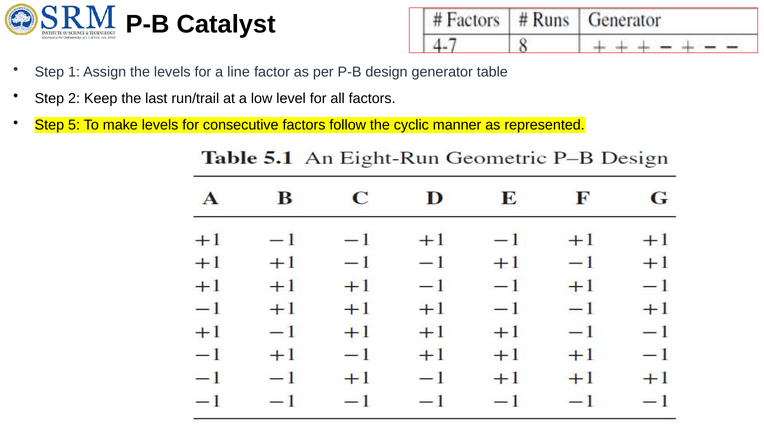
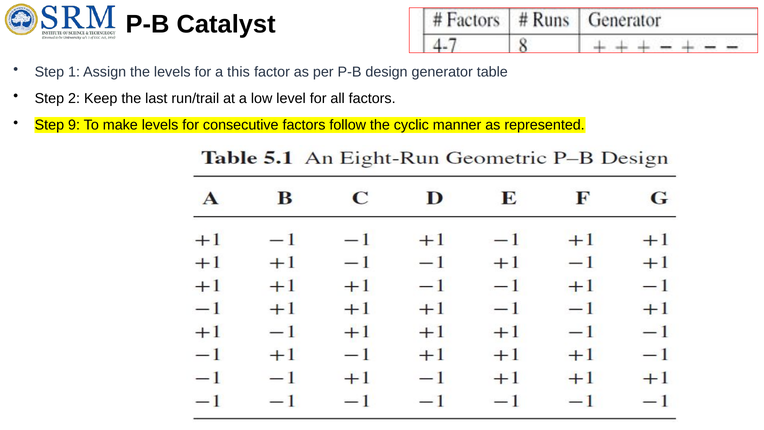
line: line -> this
5: 5 -> 9
